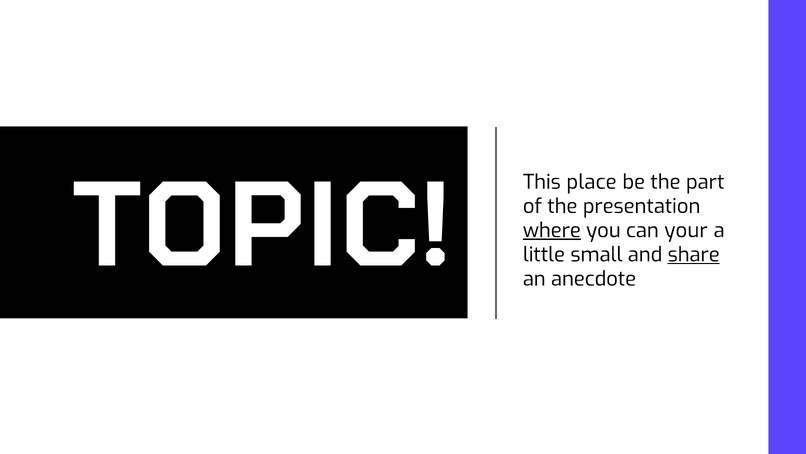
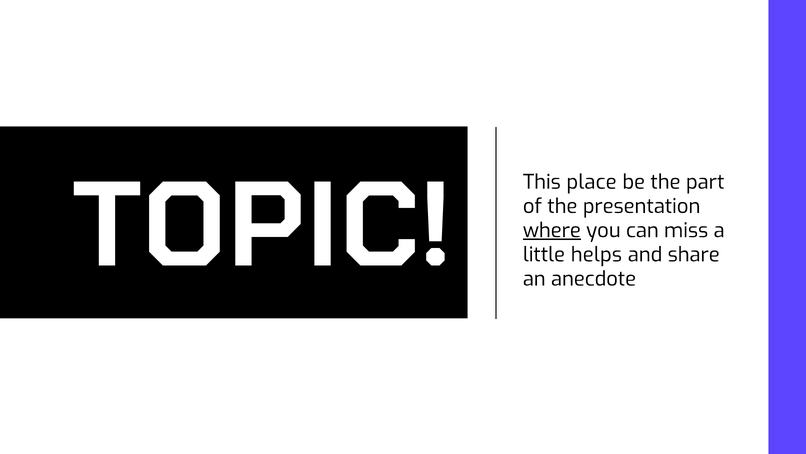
your: your -> miss
small: small -> helps
share underline: present -> none
